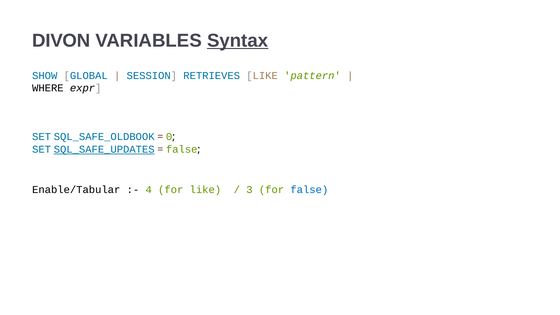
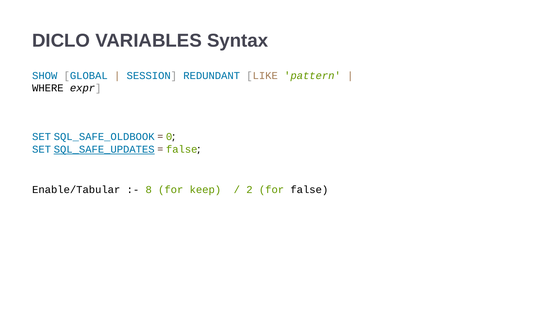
DIVON: DIVON -> DICLO
Syntax underline: present -> none
RETRIEVES: RETRIEVES -> REDUNDANT
4: 4 -> 8
for like: like -> keep
3: 3 -> 2
false at (309, 190) colour: blue -> black
